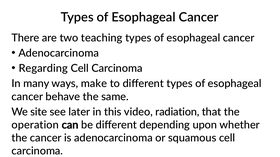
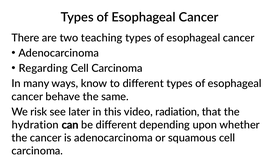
make: make -> know
site: site -> risk
operation: operation -> hydration
